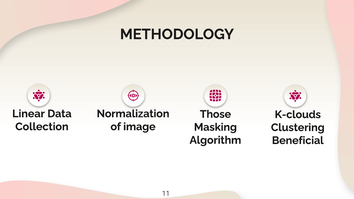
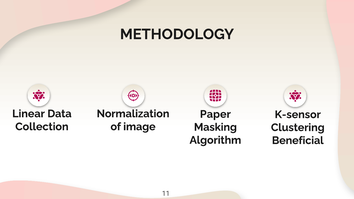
Those: Those -> Paper
K-clouds: K-clouds -> K-sensor
